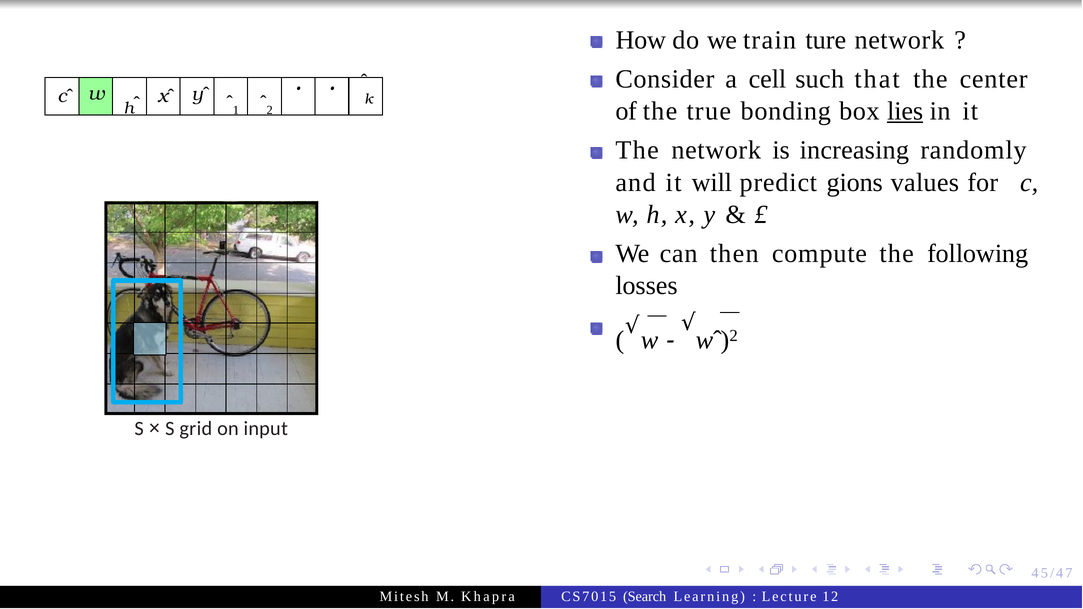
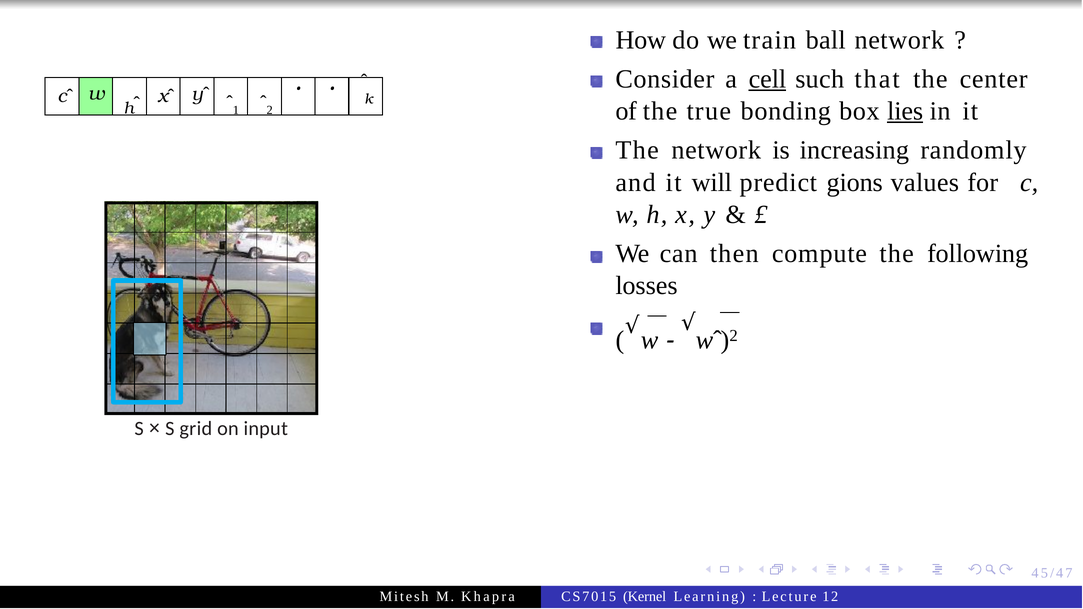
ture: ture -> ball
cell underline: none -> present
Search: Search -> Kernel
